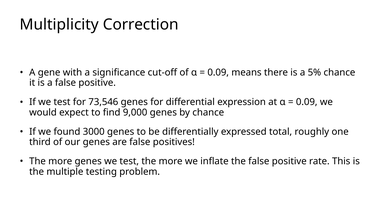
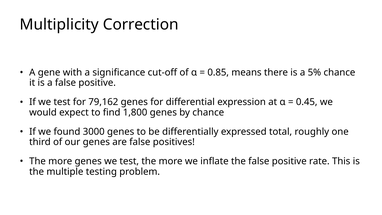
0.09 at (218, 72): 0.09 -> 0.85
73,546: 73,546 -> 79,162
0.09 at (307, 102): 0.09 -> 0.45
9,000: 9,000 -> 1,800
